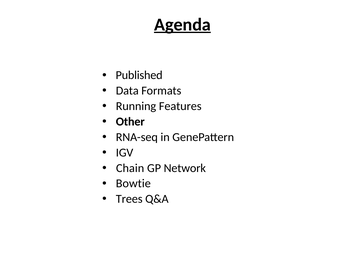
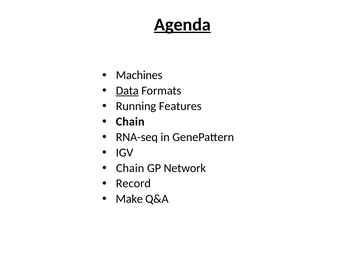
Published: Published -> Machines
Data underline: none -> present
Other at (130, 121): Other -> Chain
Bowtie: Bowtie -> Record
Trees: Trees -> Make
